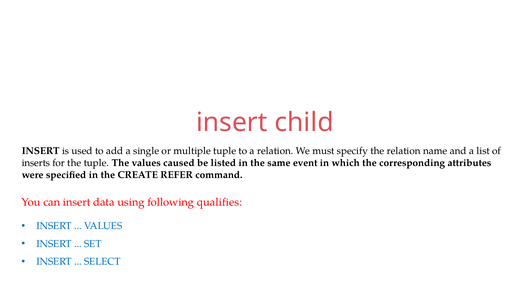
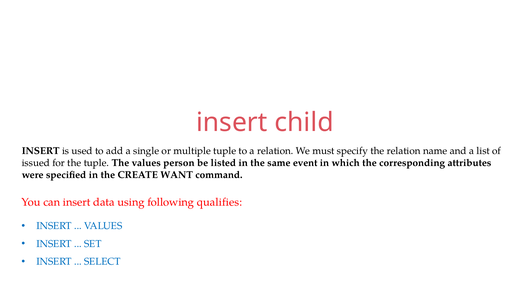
inserts: inserts -> issued
caused: caused -> person
REFER: REFER -> WANT
